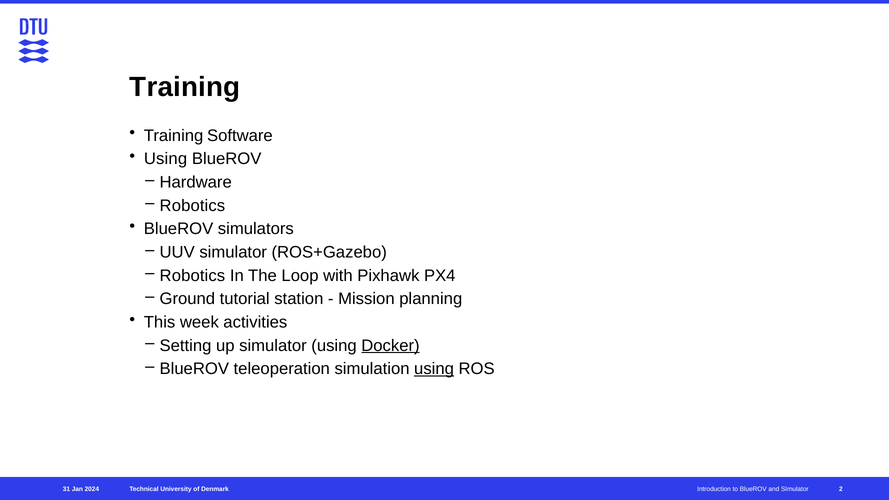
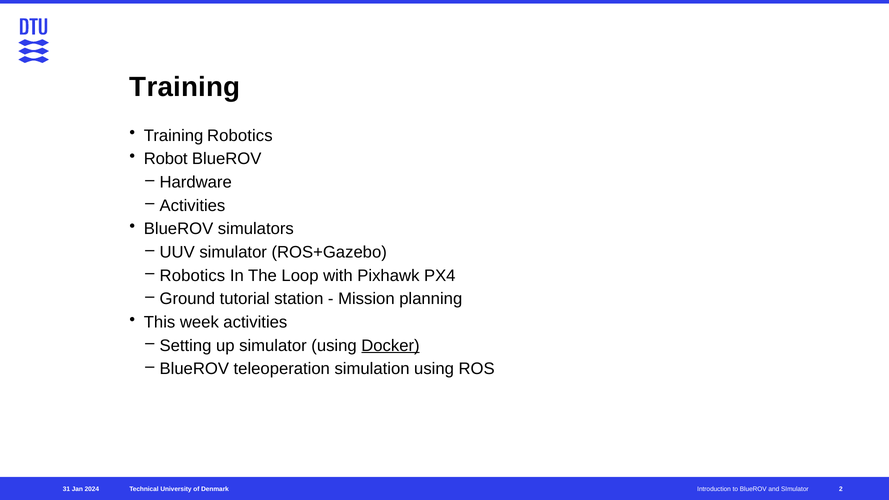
Training Software: Software -> Robotics
Using at (166, 159): Using -> Robot
Robotics at (192, 206): Robotics -> Activities
using at (434, 369) underline: present -> none
